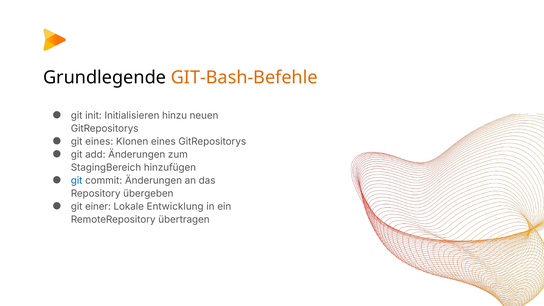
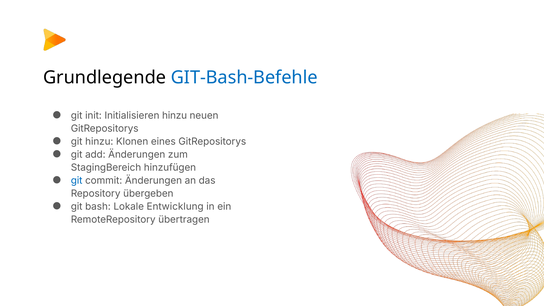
GIT-Bash-Befehle colour: orange -> blue
git eines: eines -> hinzu
einer: einer -> bash
